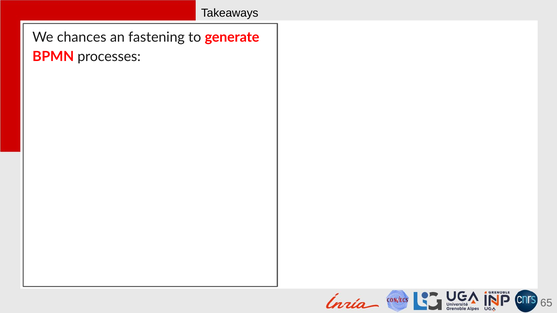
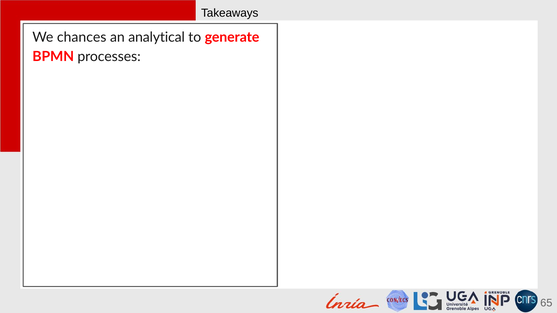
fastening: fastening -> analytical
